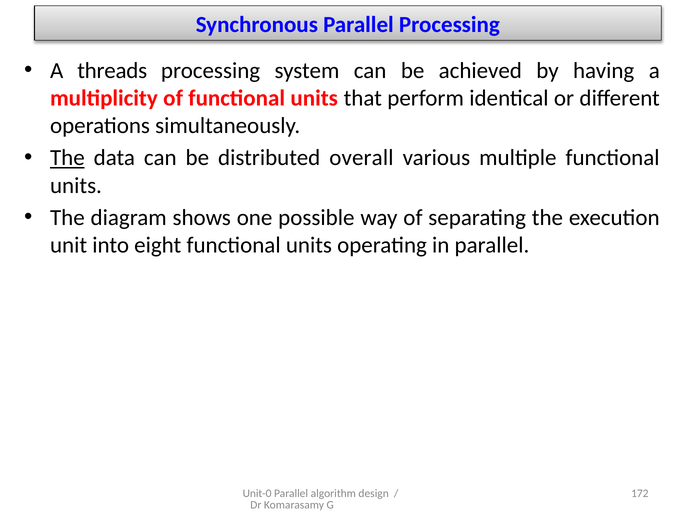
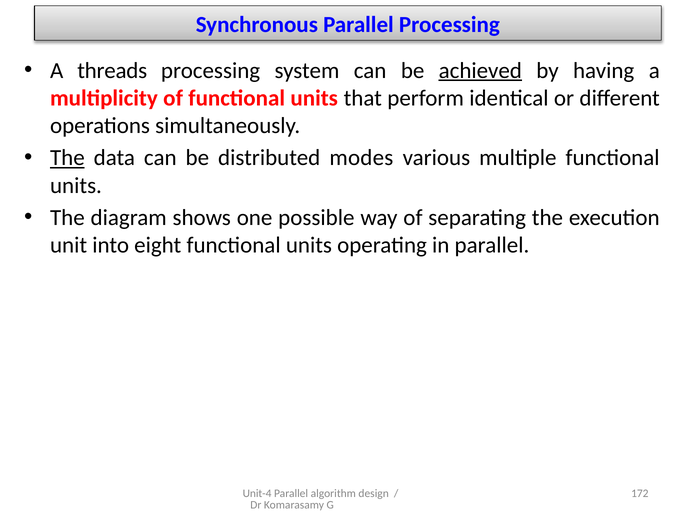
achieved underline: none -> present
overall: overall -> modes
Unit-0: Unit-0 -> Unit-4
